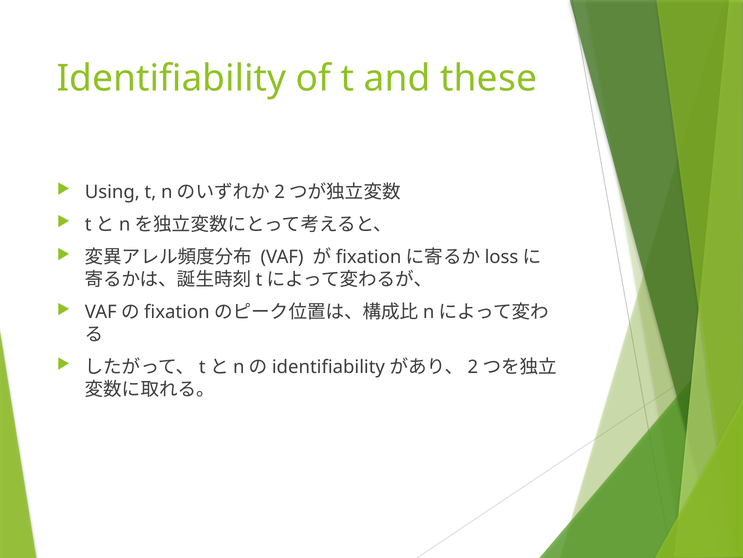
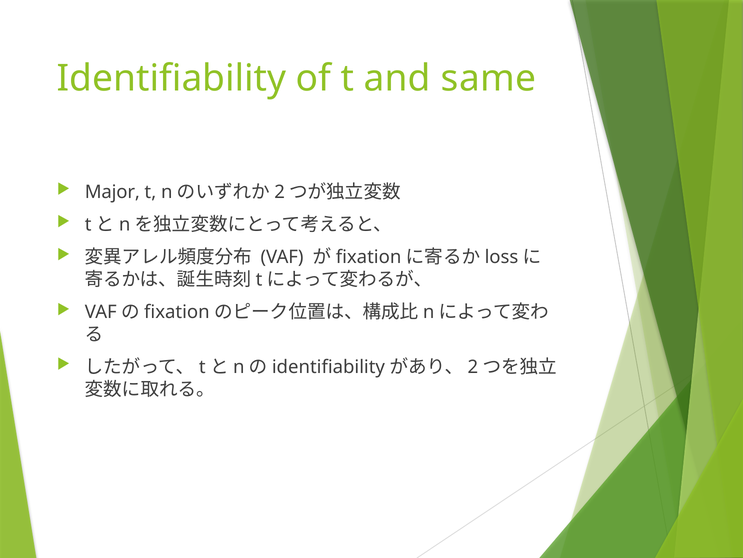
these: these -> same
Using: Using -> Major
